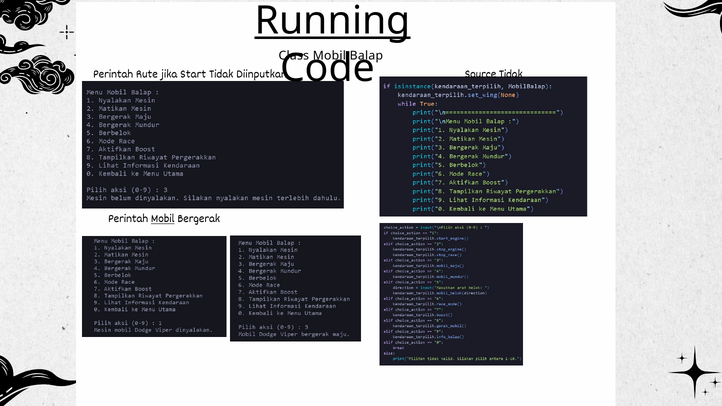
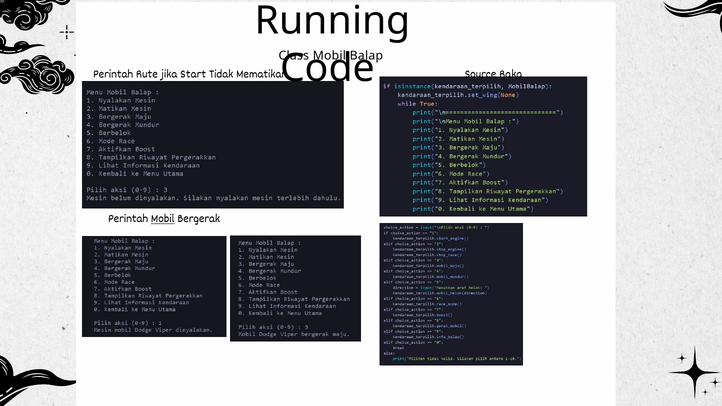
Running underline: present -> none
Diinputkan: Diinputkan -> Mematikan
Source Tidak: Tidak -> Raka
